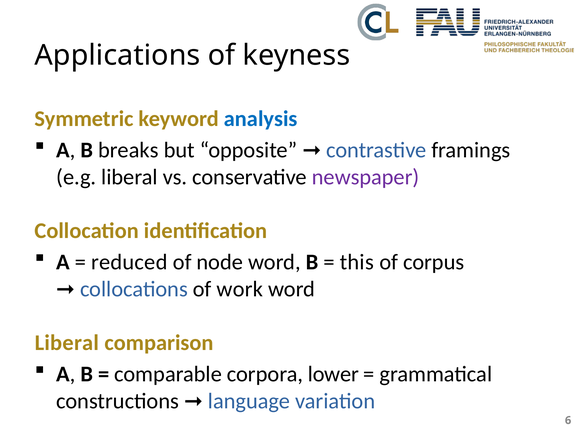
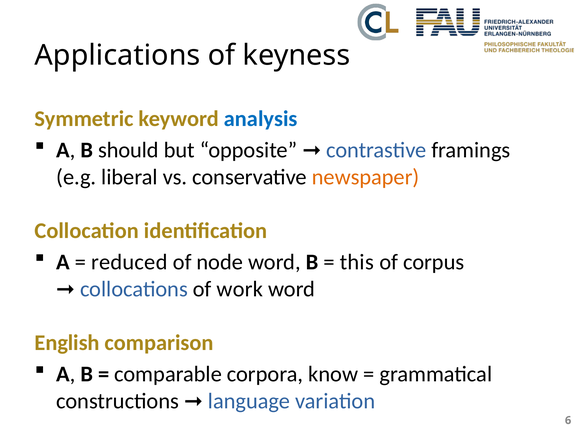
breaks: breaks -> should
newspaper colour: purple -> orange
Liberal at (67, 343): Liberal -> English
lower: lower -> know
